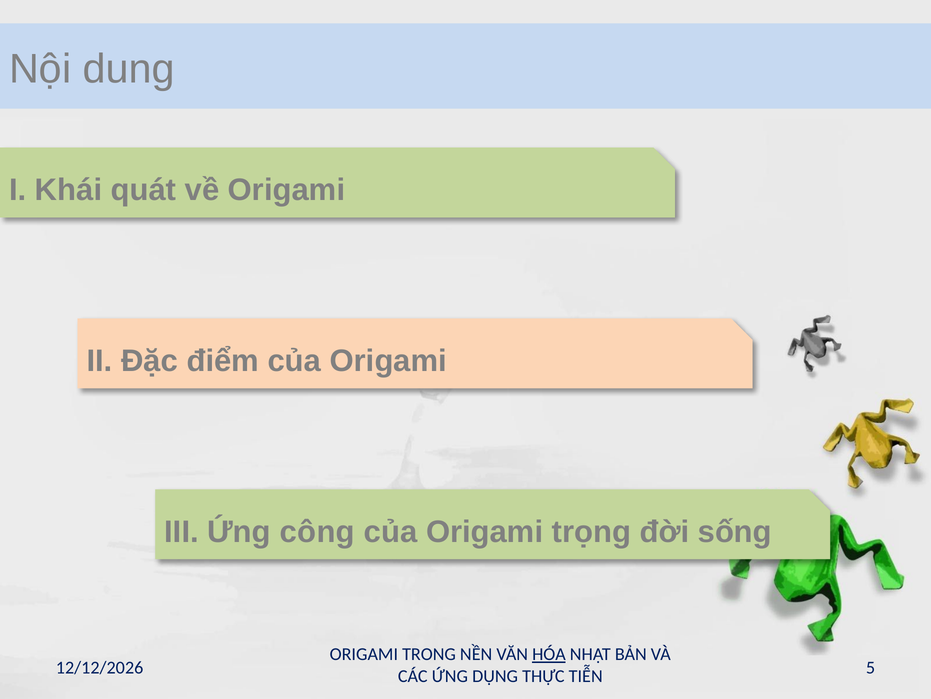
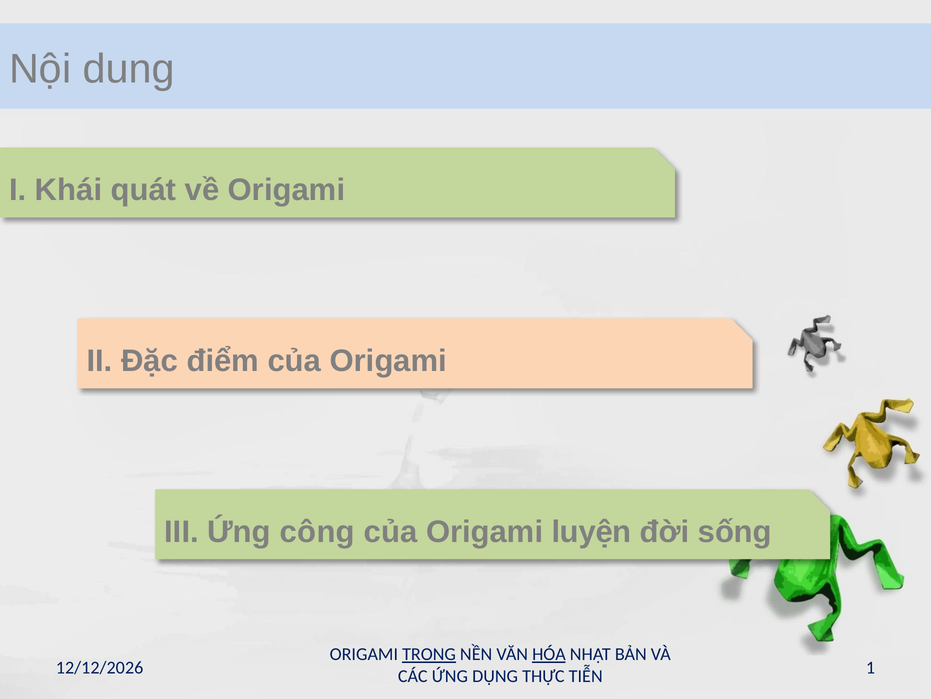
trọng: trọng -> luyện
TRONG underline: none -> present
5: 5 -> 1
